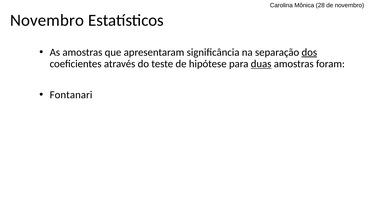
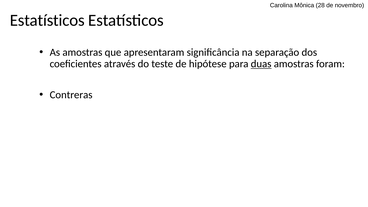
Novembro at (47, 20): Novembro -> Estatísticos
dos underline: present -> none
Fontanari: Fontanari -> Contreras
